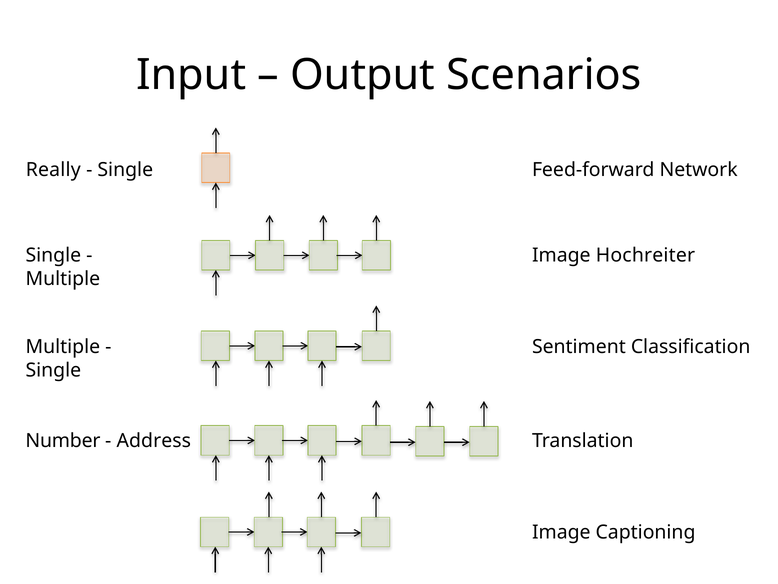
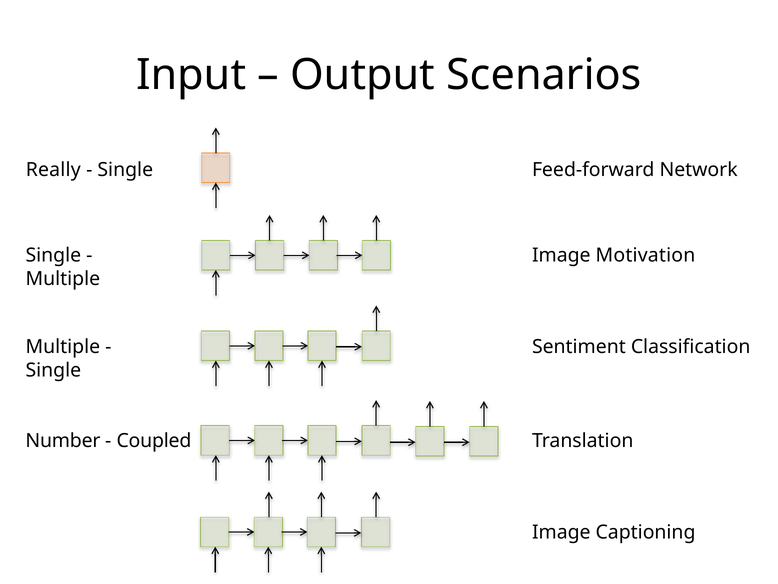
Hochreiter: Hochreiter -> Motivation
Address: Address -> Coupled
